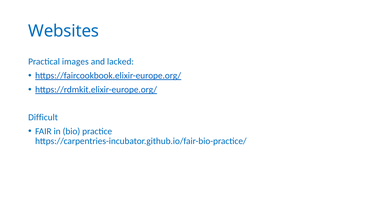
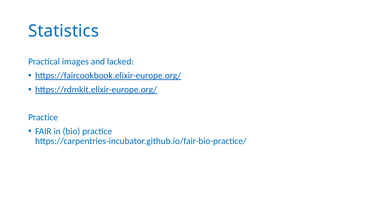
Websites: Websites -> Statistics
Difficult at (43, 117): Difficult -> Practice
